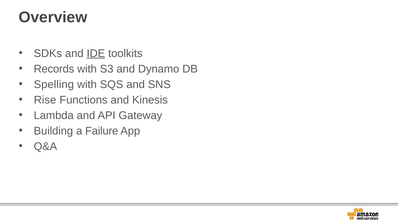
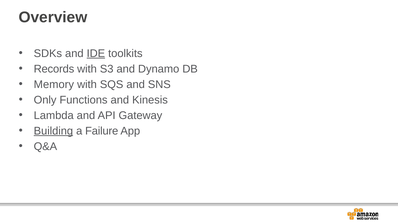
Spelling: Spelling -> Memory
Rise: Rise -> Only
Building underline: none -> present
